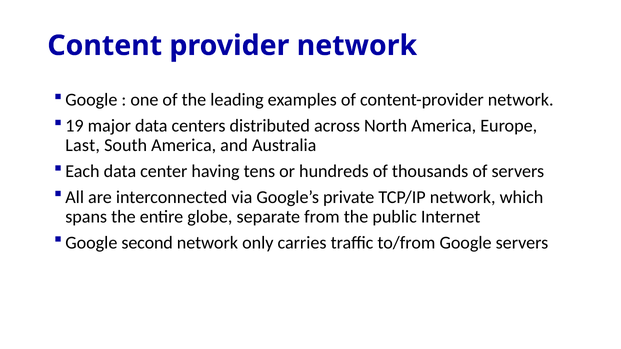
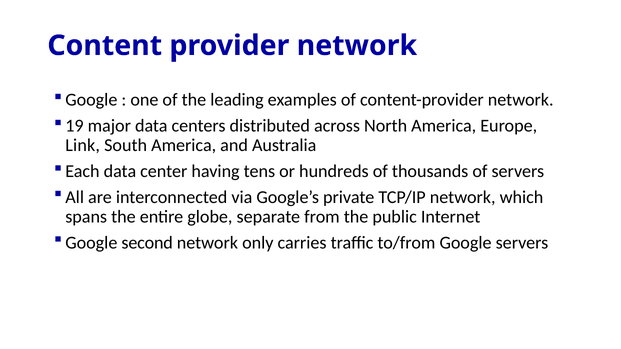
Last: Last -> Link
